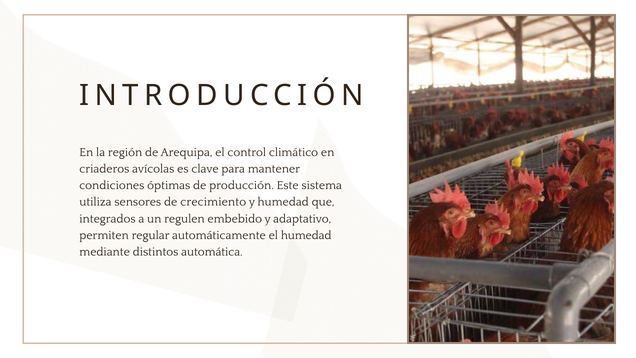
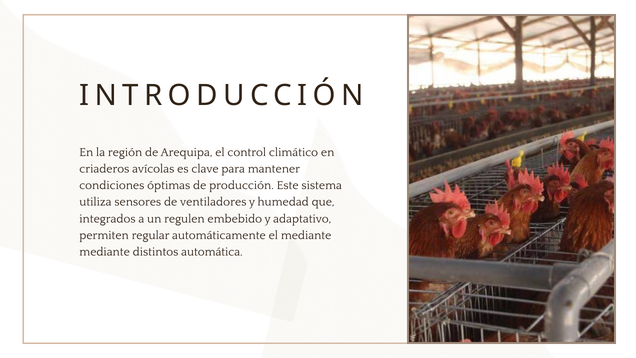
crecimiento: crecimiento -> ventiladores
el humedad: humedad -> mediante
